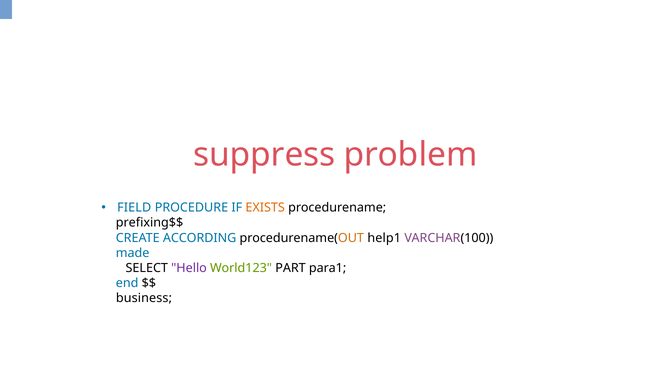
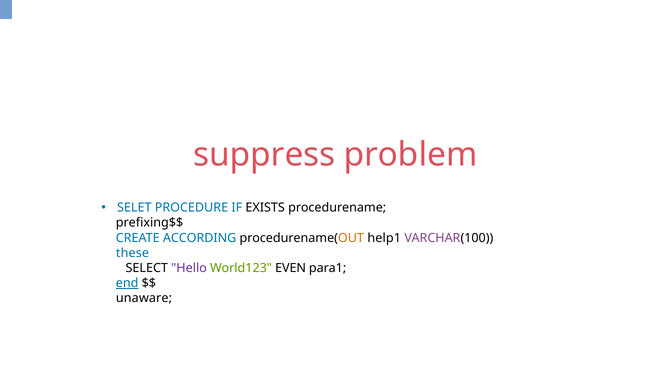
FIELD: FIELD -> SELET
EXISTS colour: orange -> black
made: made -> these
PART: PART -> EVEN
end underline: none -> present
business: business -> unaware
